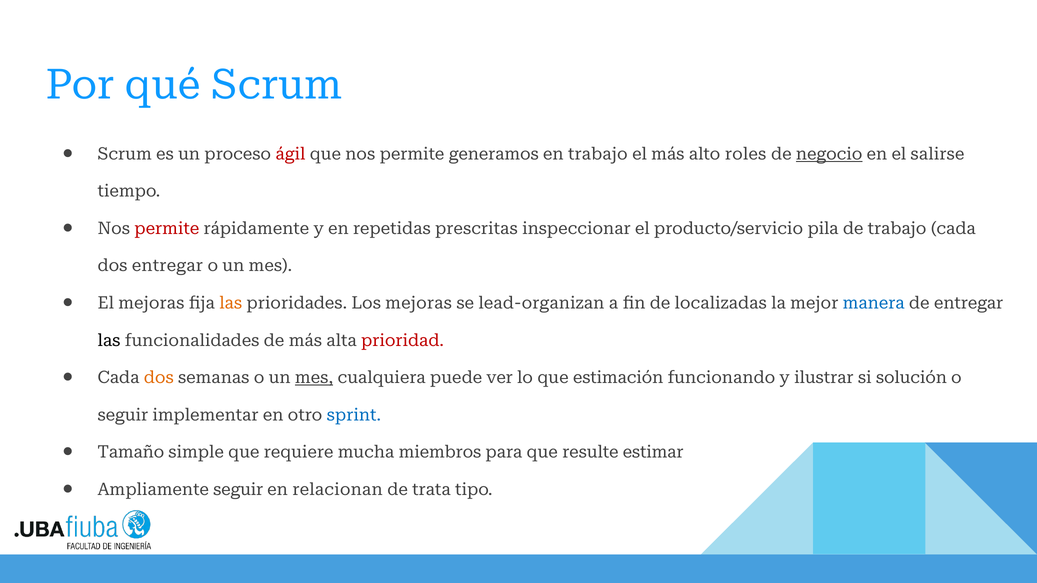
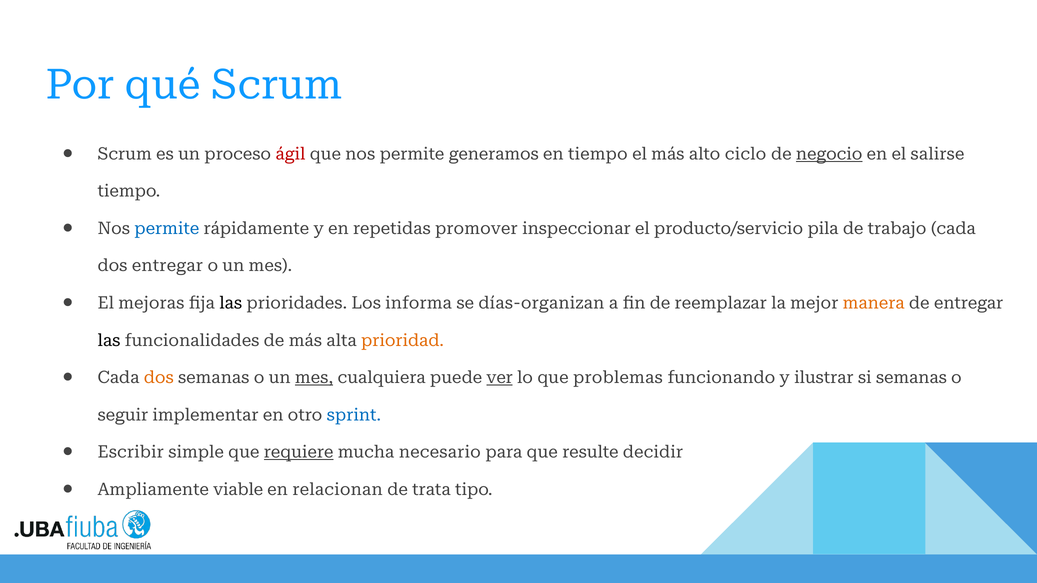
en trabajo: trabajo -> tiempo
roles: roles -> ciclo
permite at (167, 229) colour: red -> blue
prescritas: prescritas -> promover
las at (231, 303) colour: orange -> black
Los mejoras: mejoras -> informa
lead-organizan: lead-organizan -> días-organizan
localizadas: localizadas -> reemplazar
manera colour: blue -> orange
prioridad colour: red -> orange
ver underline: none -> present
estimación: estimación -> problemas
si solución: solución -> semanas
Tamaño: Tamaño -> Escribir
requiere underline: none -> present
miembros: miembros -> necesario
estimar: estimar -> decidir
Ampliamente seguir: seguir -> viable
